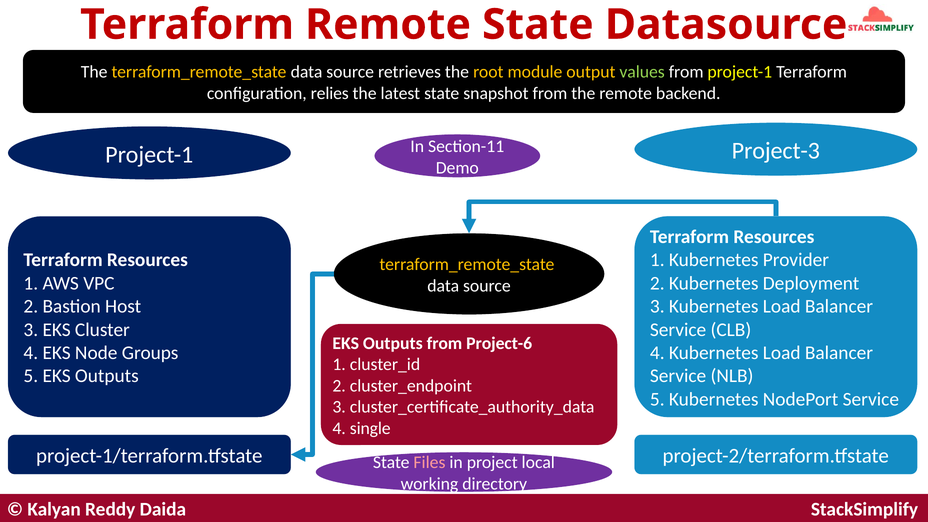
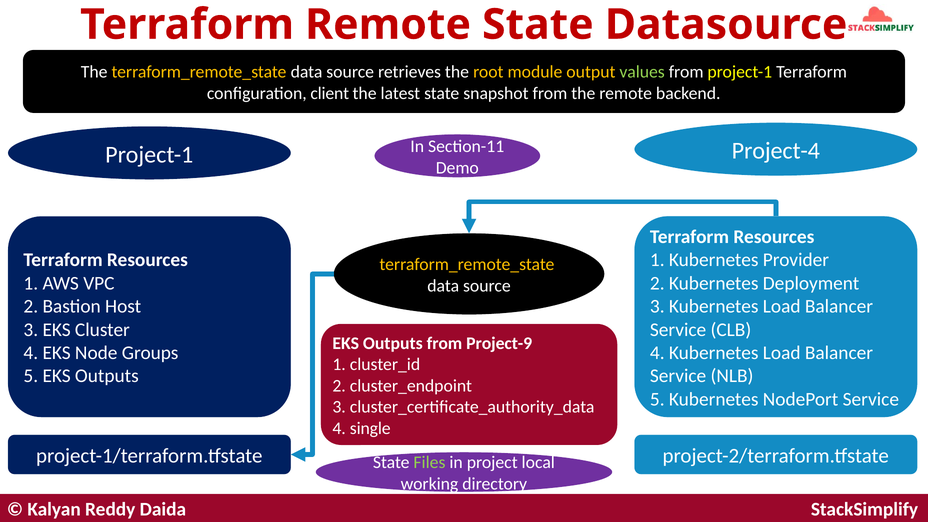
relies: relies -> client
Project-3: Project-3 -> Project-4
Project-6: Project-6 -> Project-9
Files colour: pink -> light green
